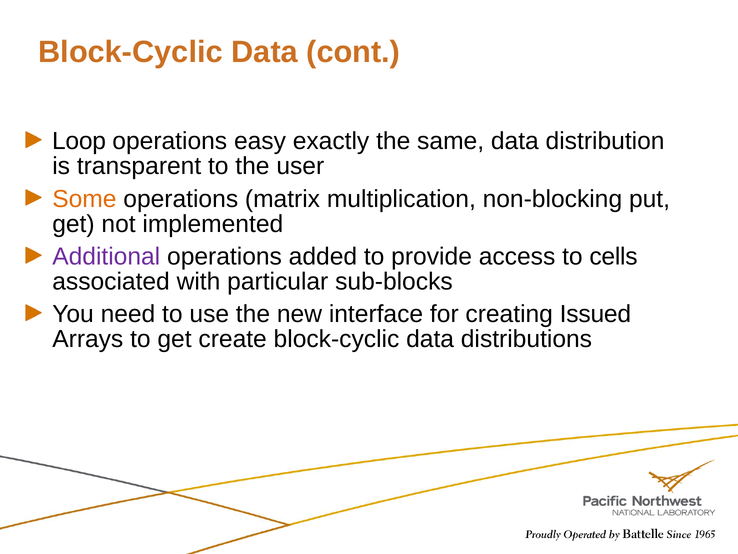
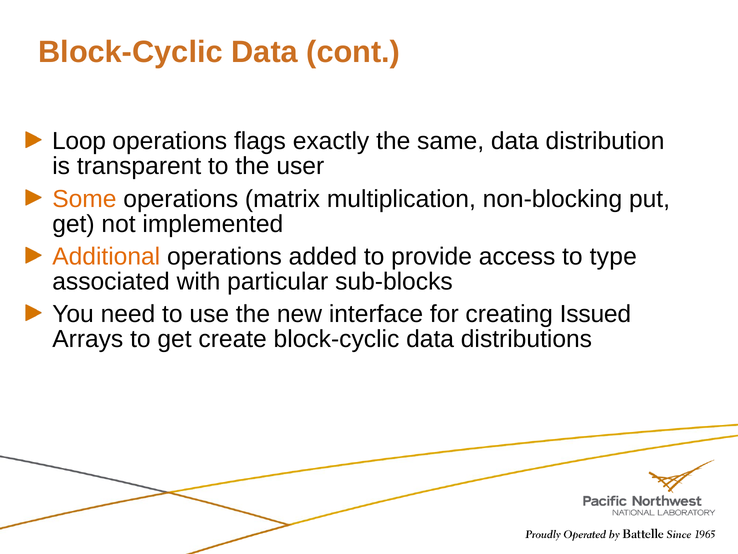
easy: easy -> flags
Additional colour: purple -> orange
cells: cells -> type
